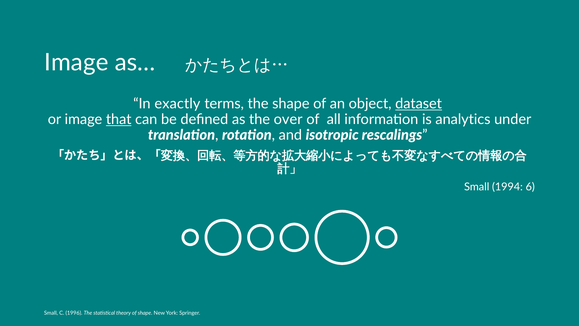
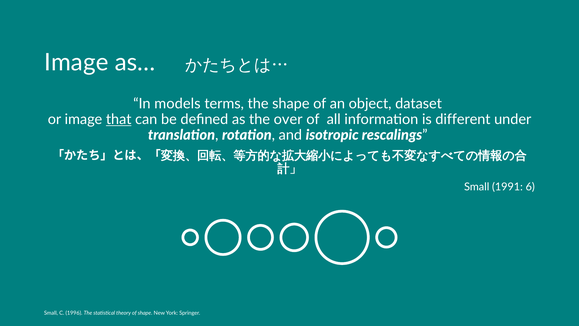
exactly: exactly -> models
dataset underline: present -> none
analytics: analytics -> different
1994: 1994 -> 1991
